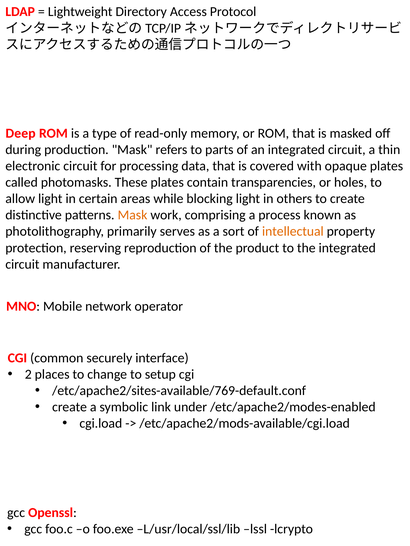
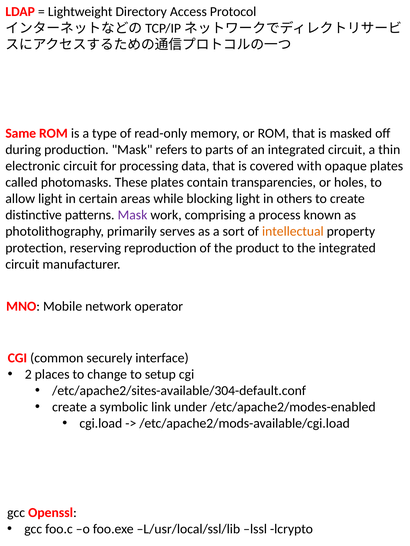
Deep: Deep -> Same
Mask at (132, 215) colour: orange -> purple
/etc/apache2/sites-available/769-default.conf: /etc/apache2/sites-available/769-default.conf -> /etc/apache2/sites-available/304-default.conf
